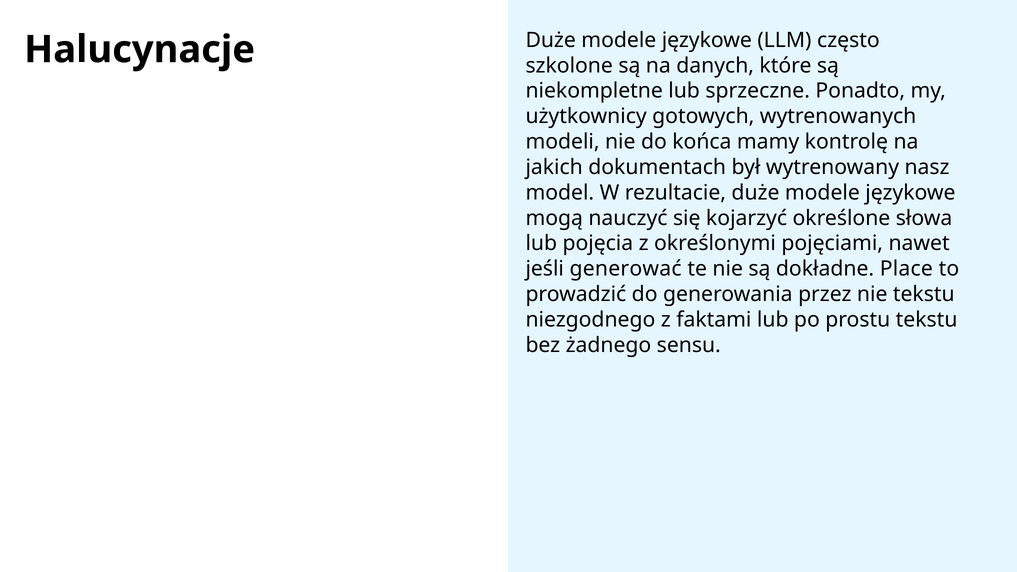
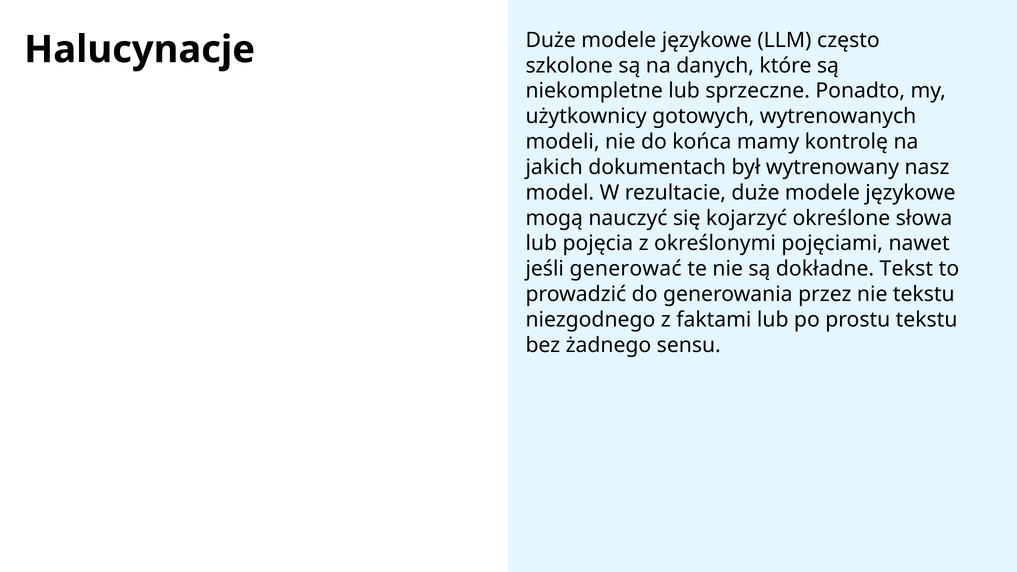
Place: Place -> Tekst
